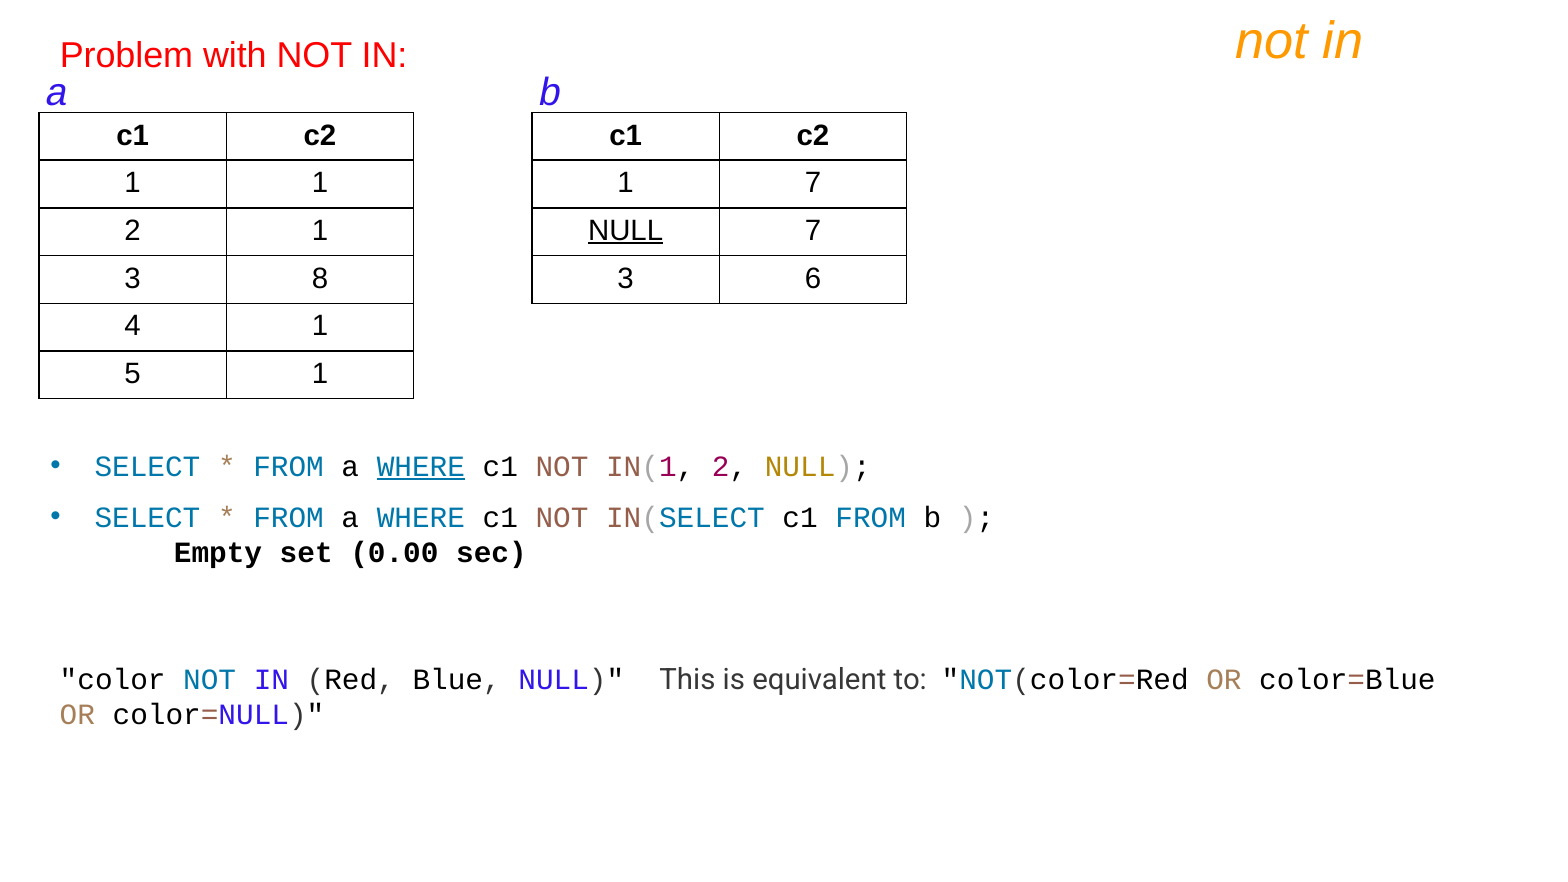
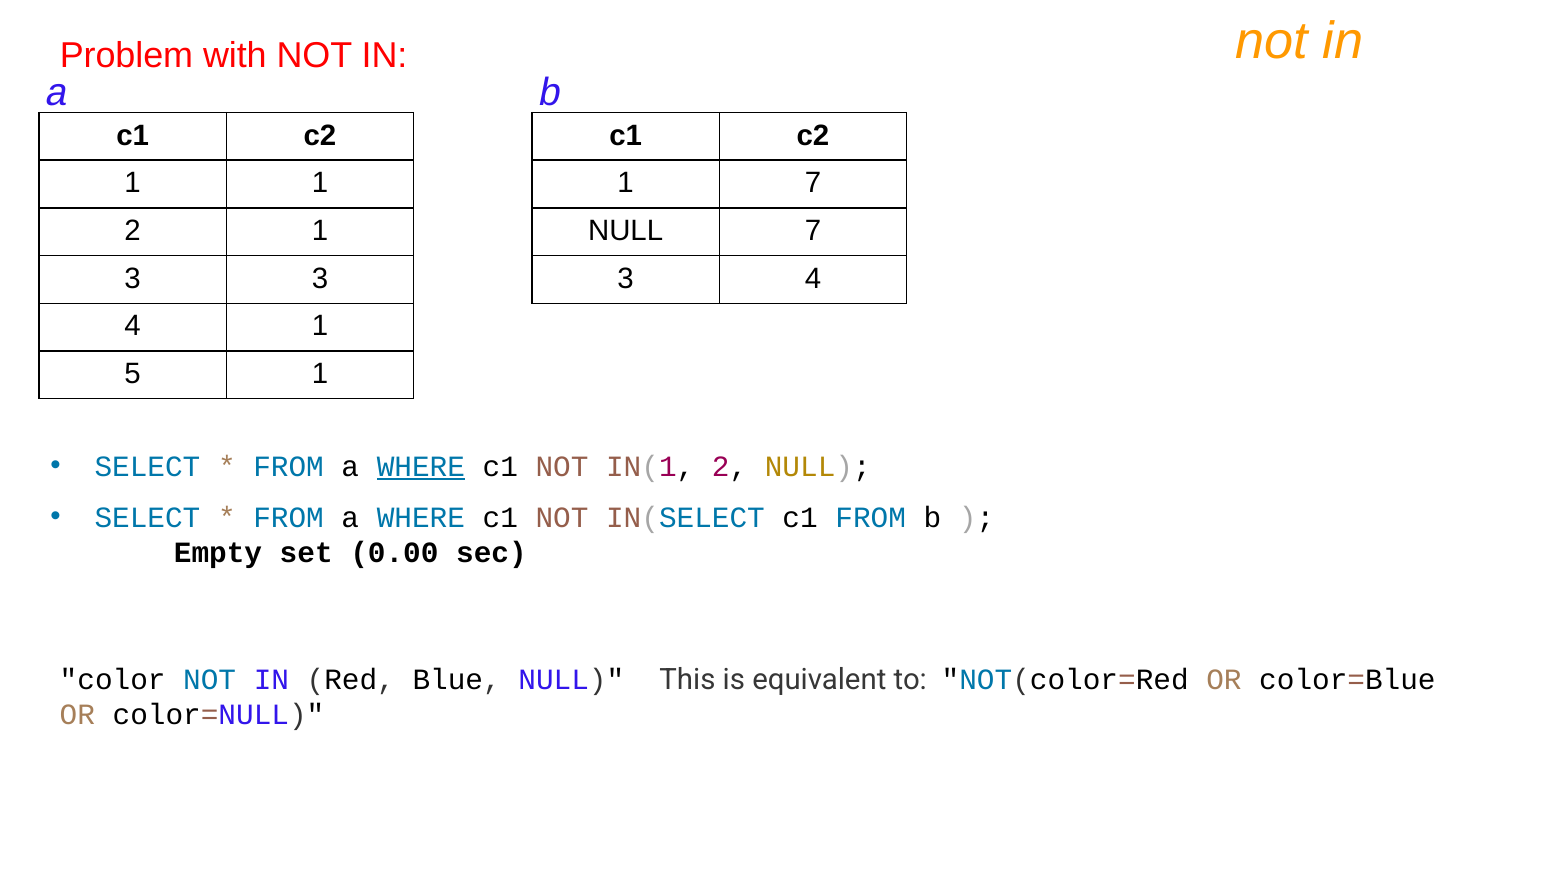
NULL at (626, 231) underline: present -> none
3 8: 8 -> 3
6 at (813, 278): 6 -> 4
